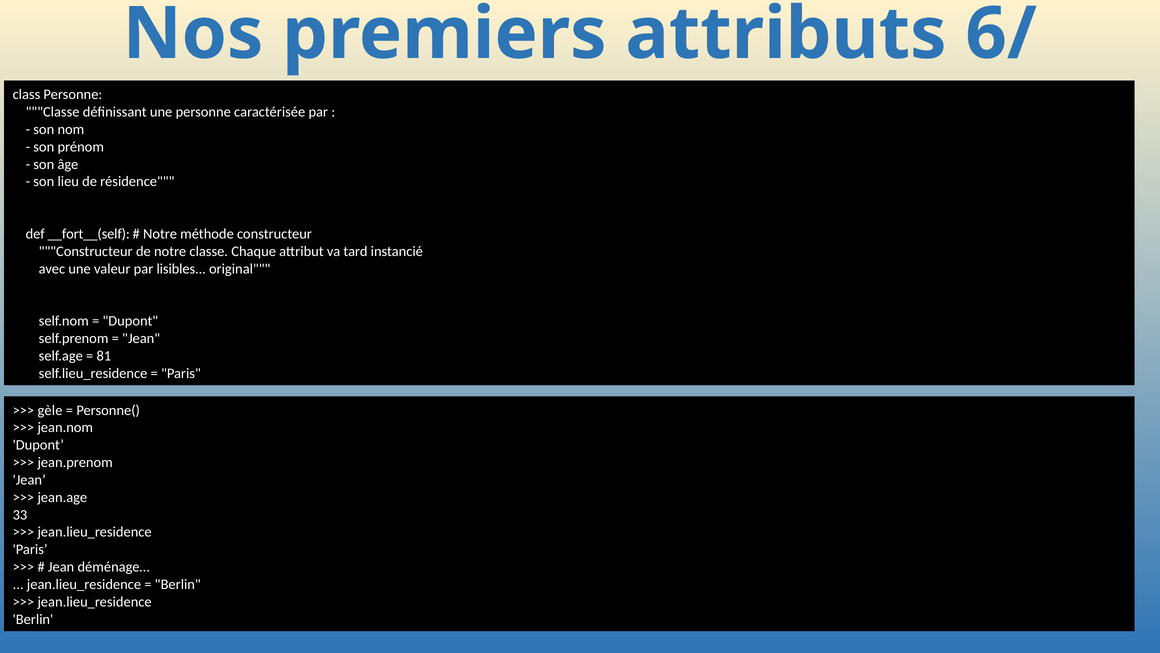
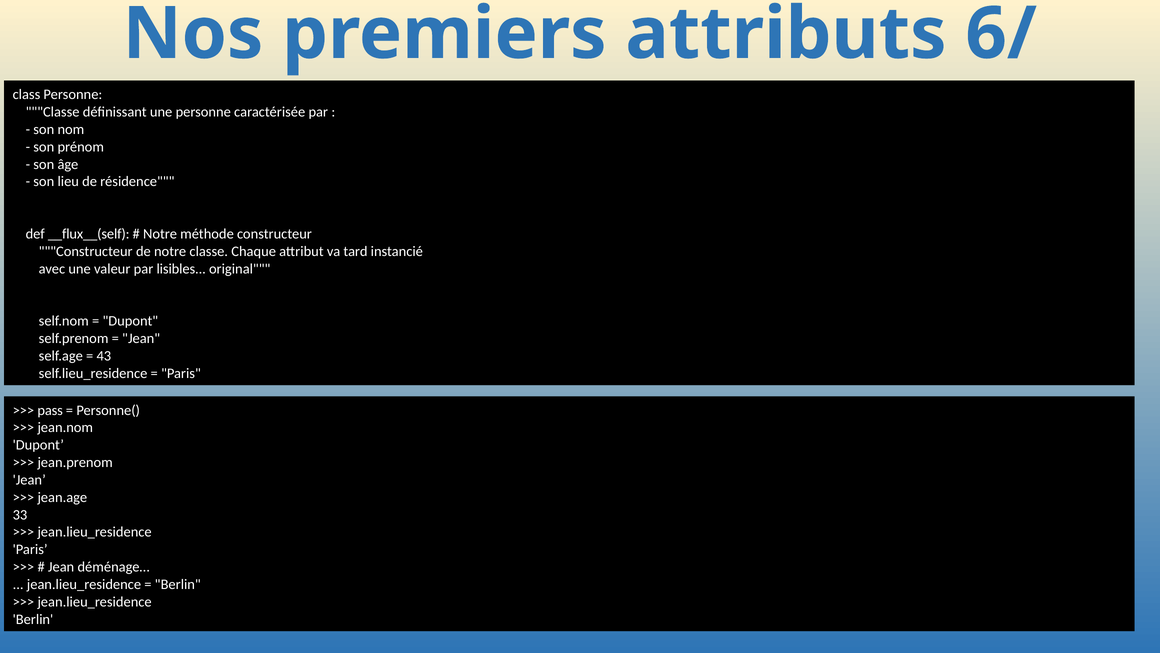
__fort__(self: __fort__(self -> __flux__(self
81: 81 -> 43
gèle: gèle -> pass
